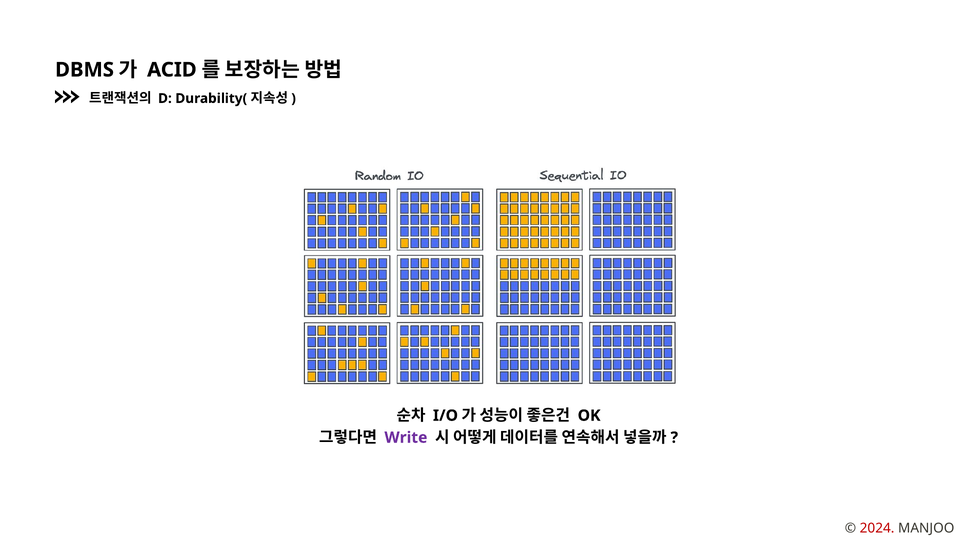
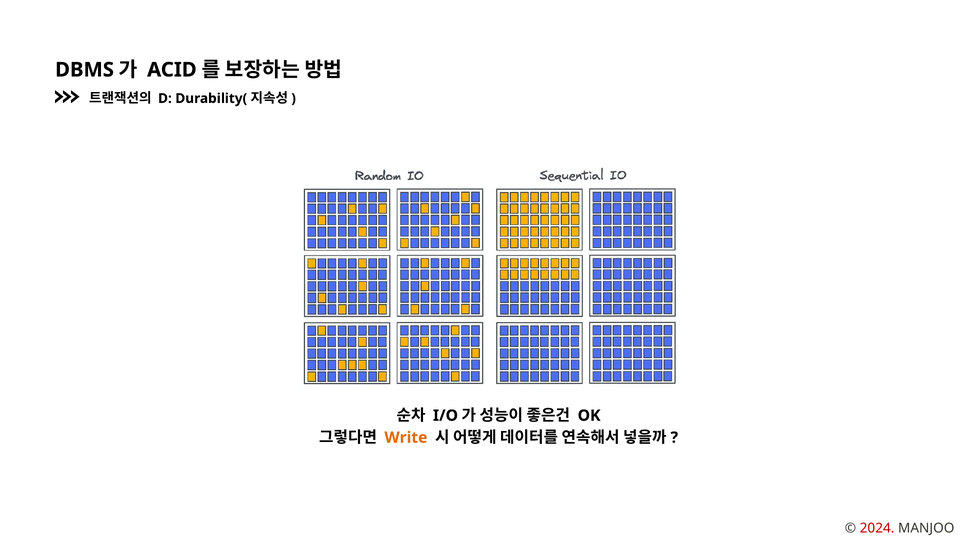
Write colour: purple -> orange
